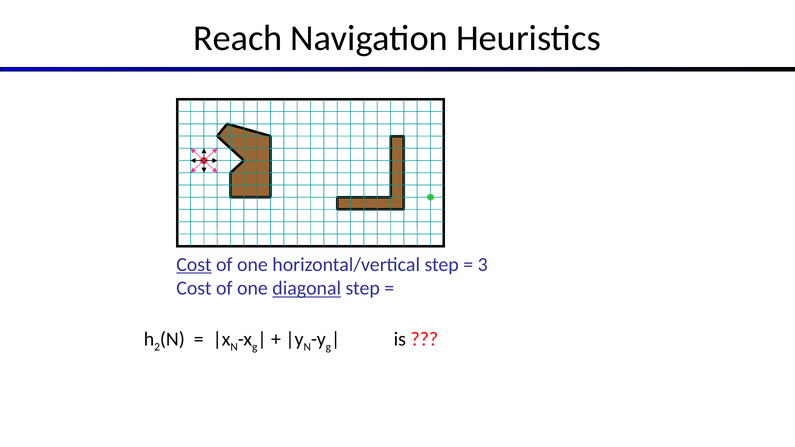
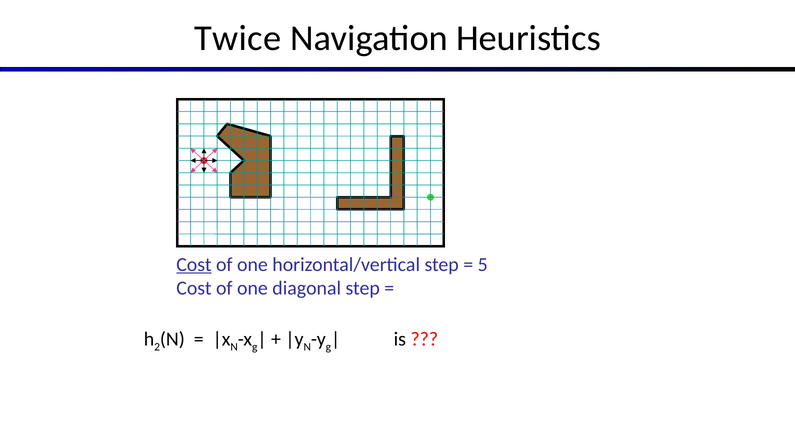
Reach: Reach -> Twice
3: 3 -> 5
diagonal underline: present -> none
